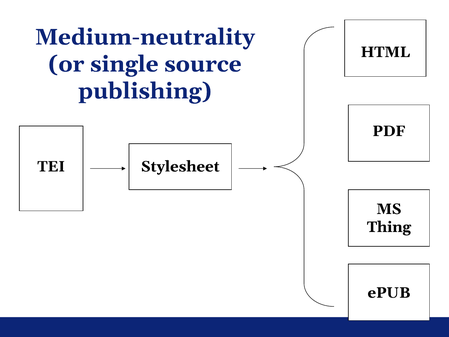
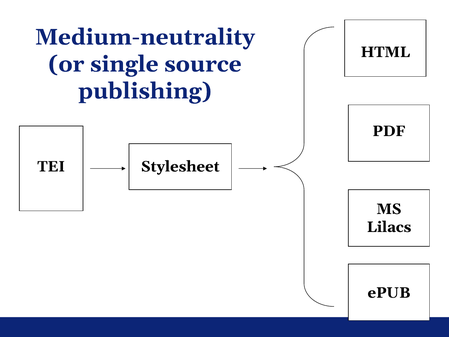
Thing: Thing -> Lilacs
